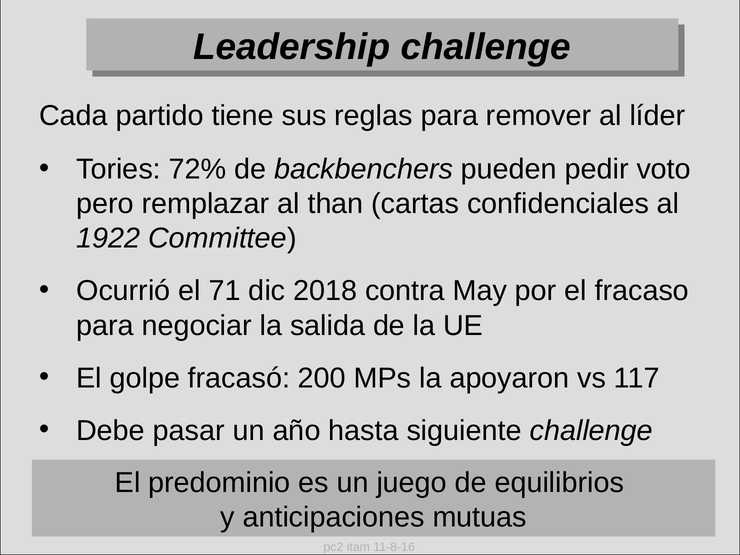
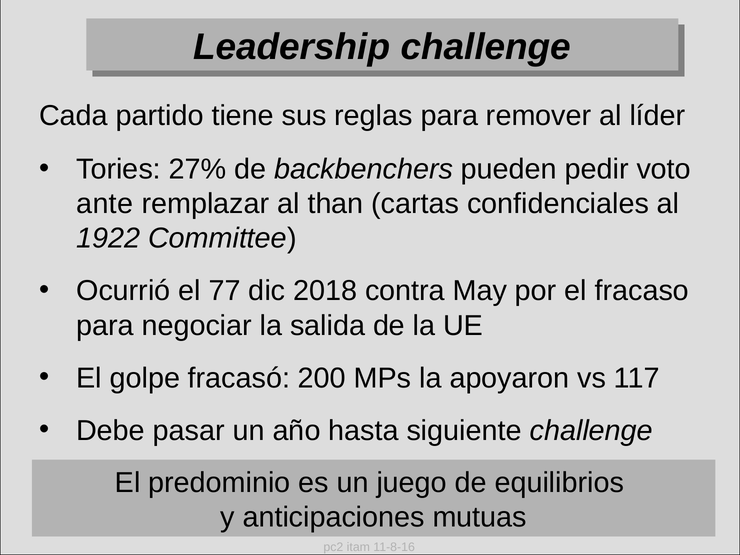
72%: 72% -> 27%
pero: pero -> ante
71: 71 -> 77
